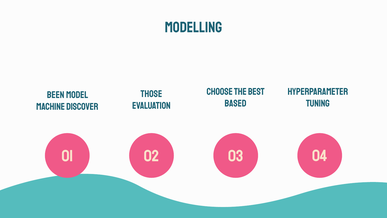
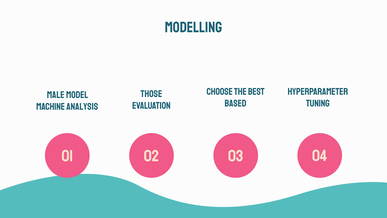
Been: Been -> Male
discover: discover -> analysis
